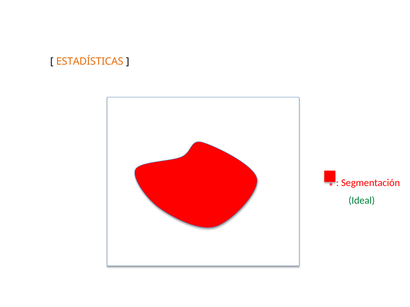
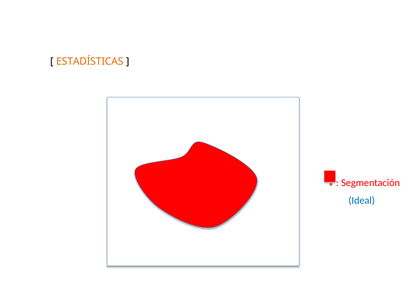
Ideal colour: green -> blue
